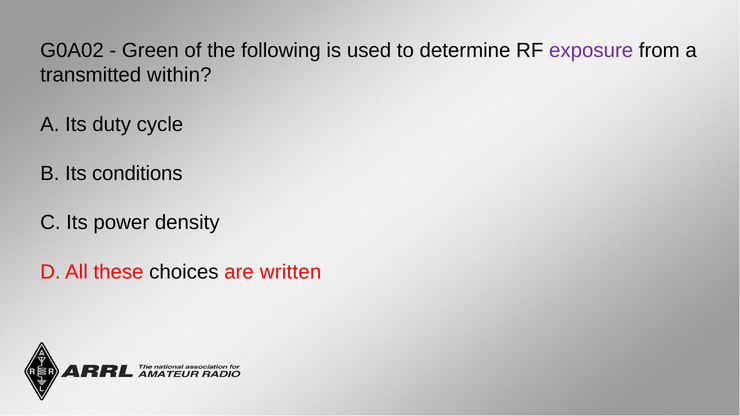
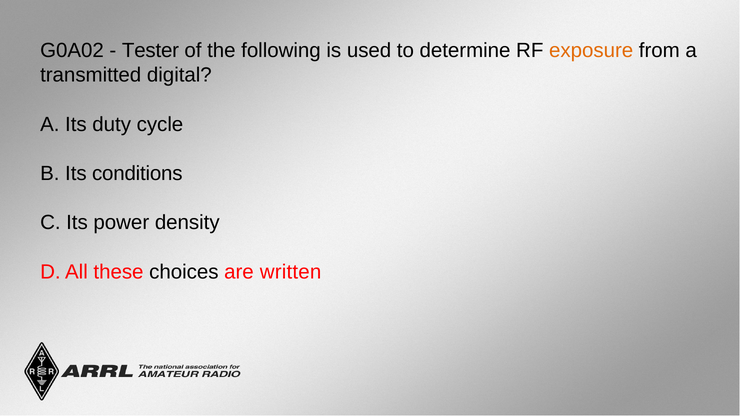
Green: Green -> Tester
exposure colour: purple -> orange
within: within -> digital
